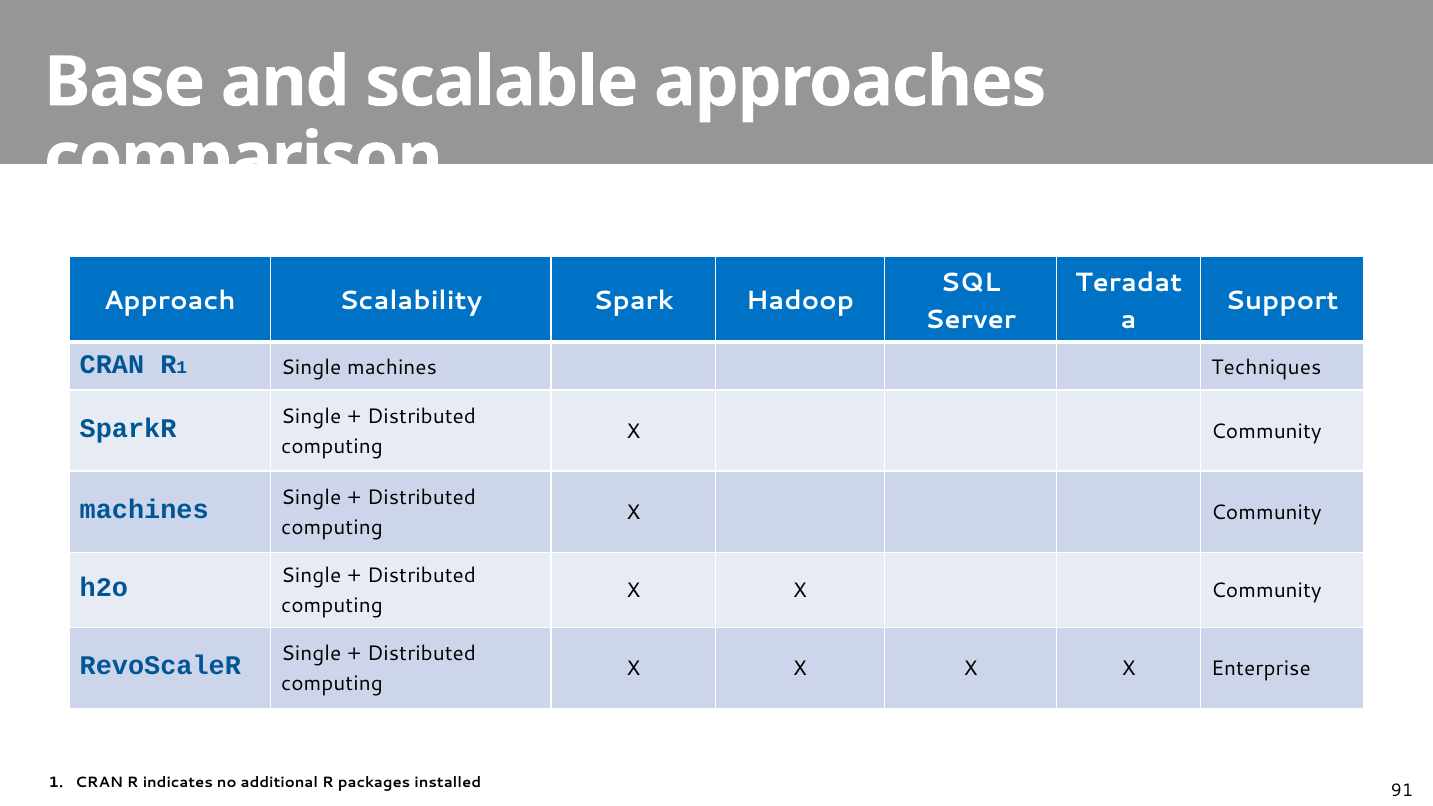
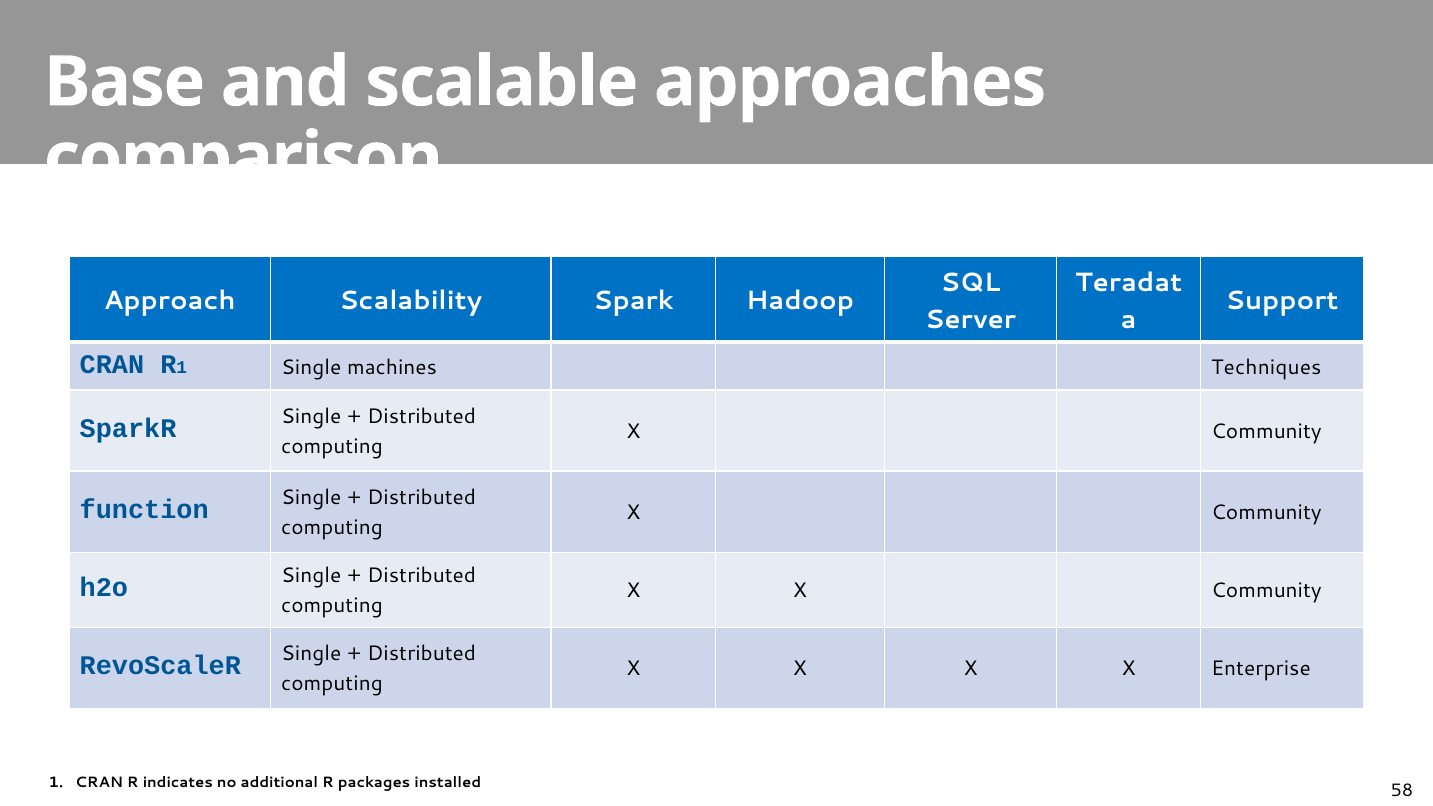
machines at (144, 510): machines -> function
91: 91 -> 58
